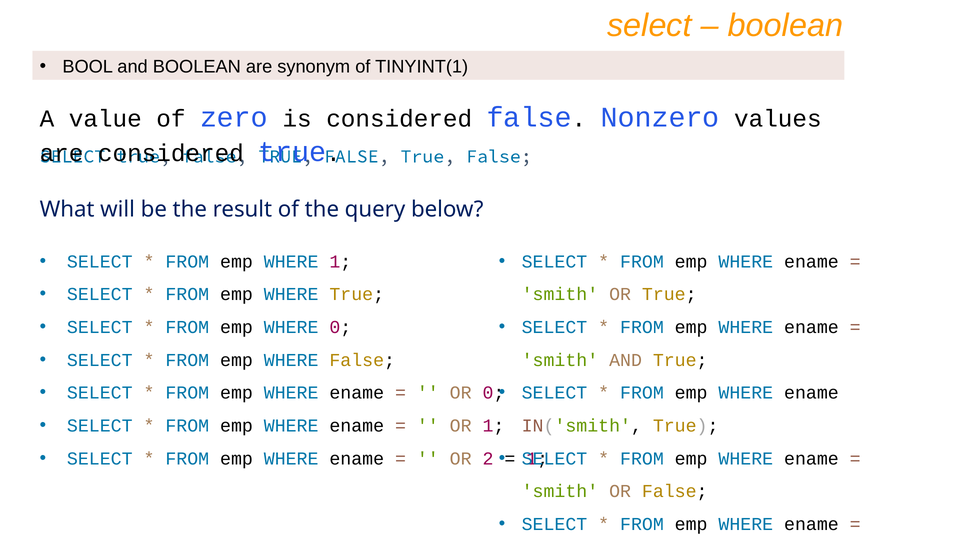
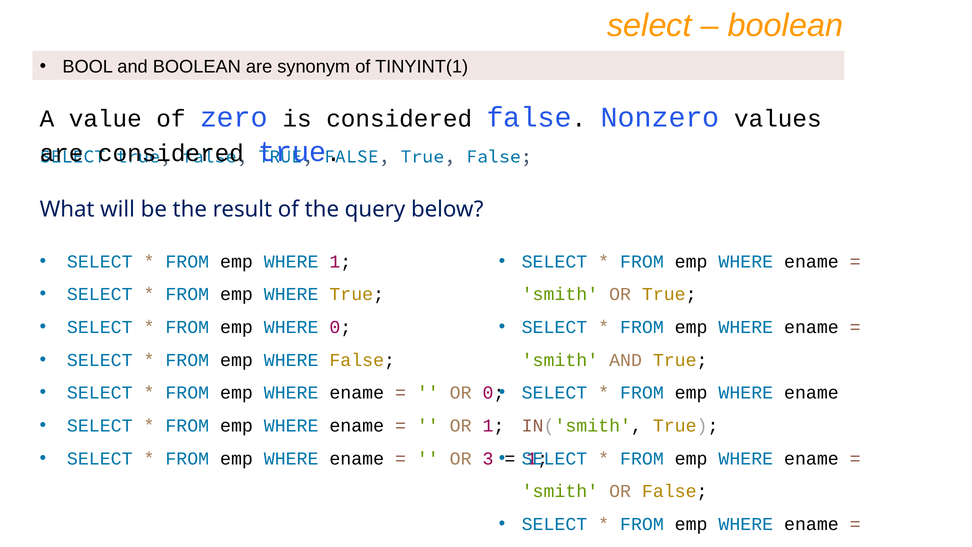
2: 2 -> 3
